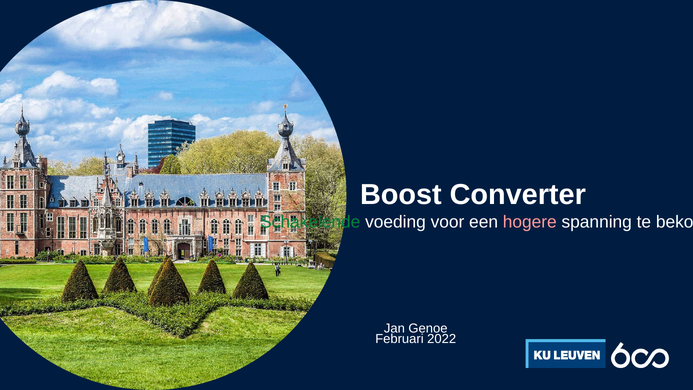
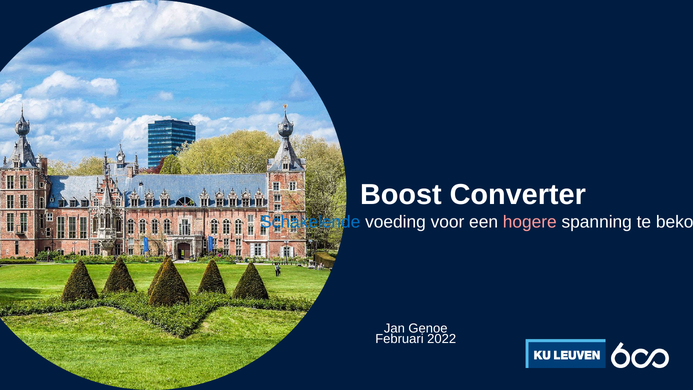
Schakelende colour: green -> blue
